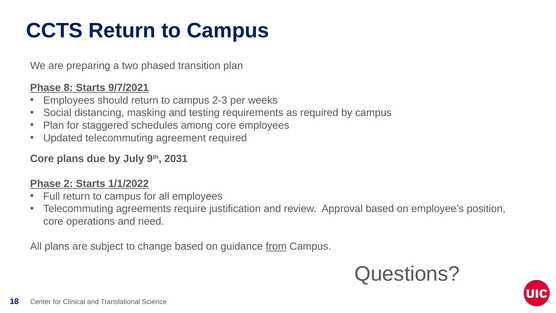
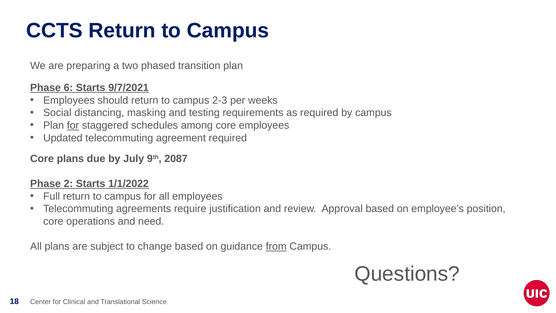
8: 8 -> 6
for at (73, 125) underline: none -> present
2031: 2031 -> 2087
